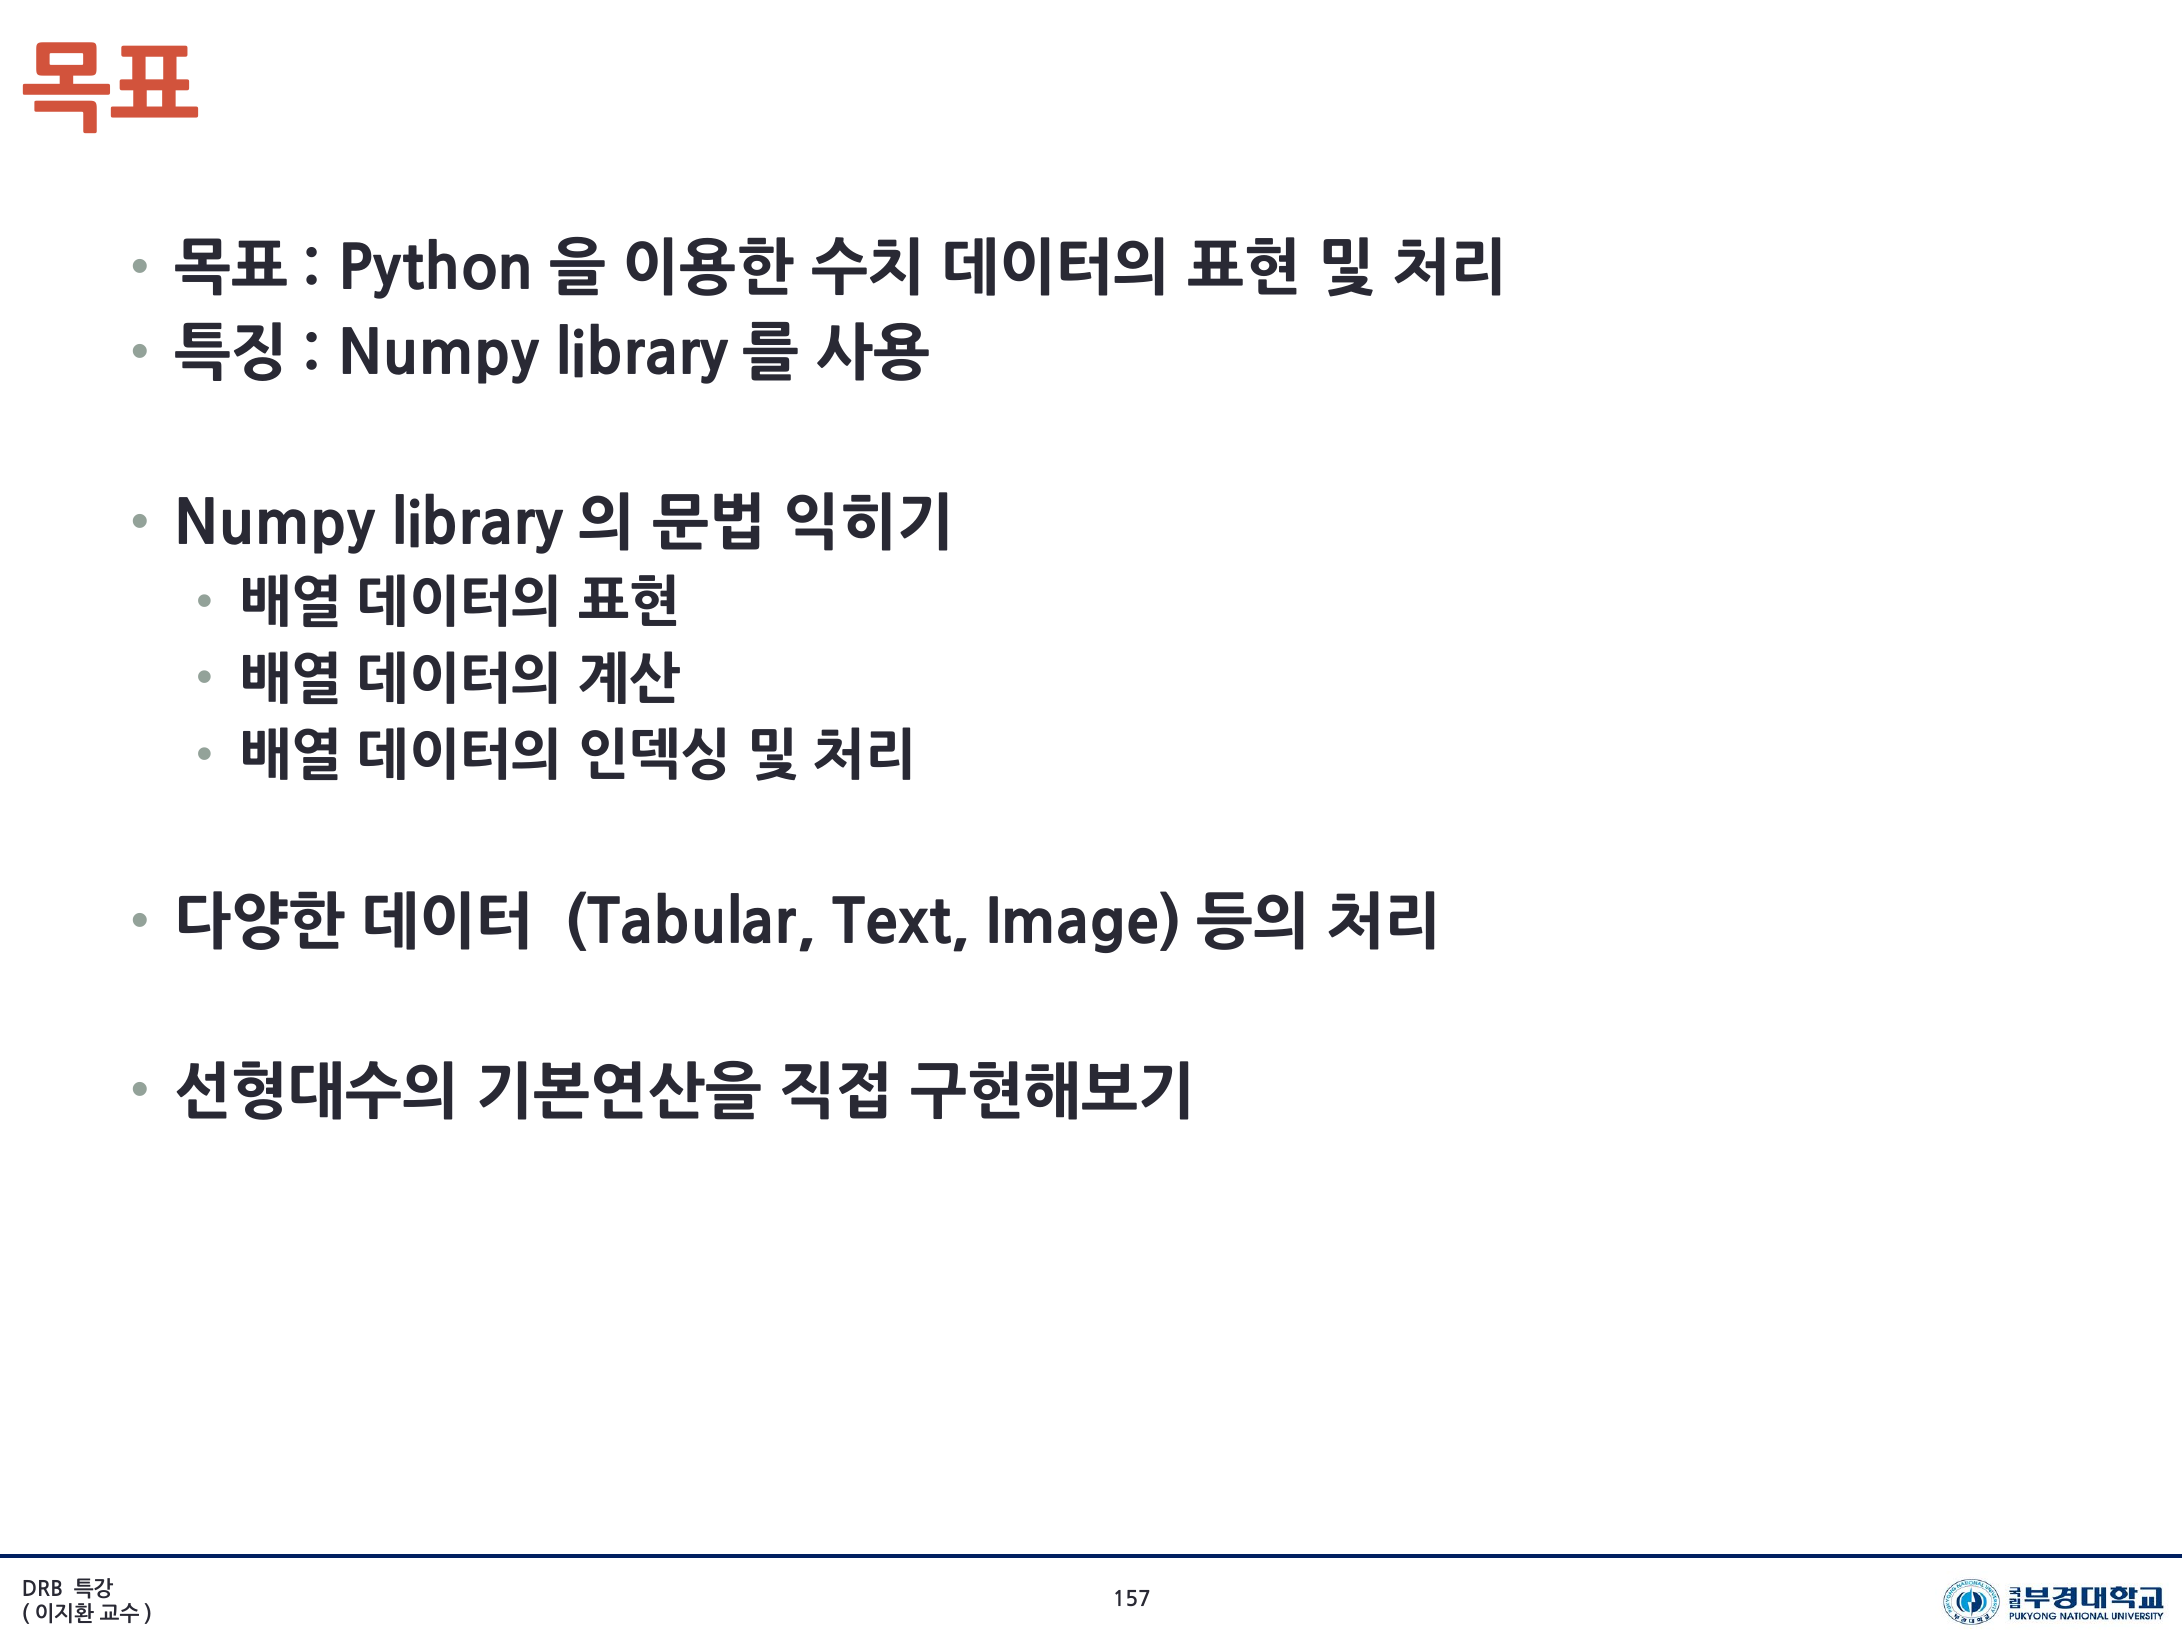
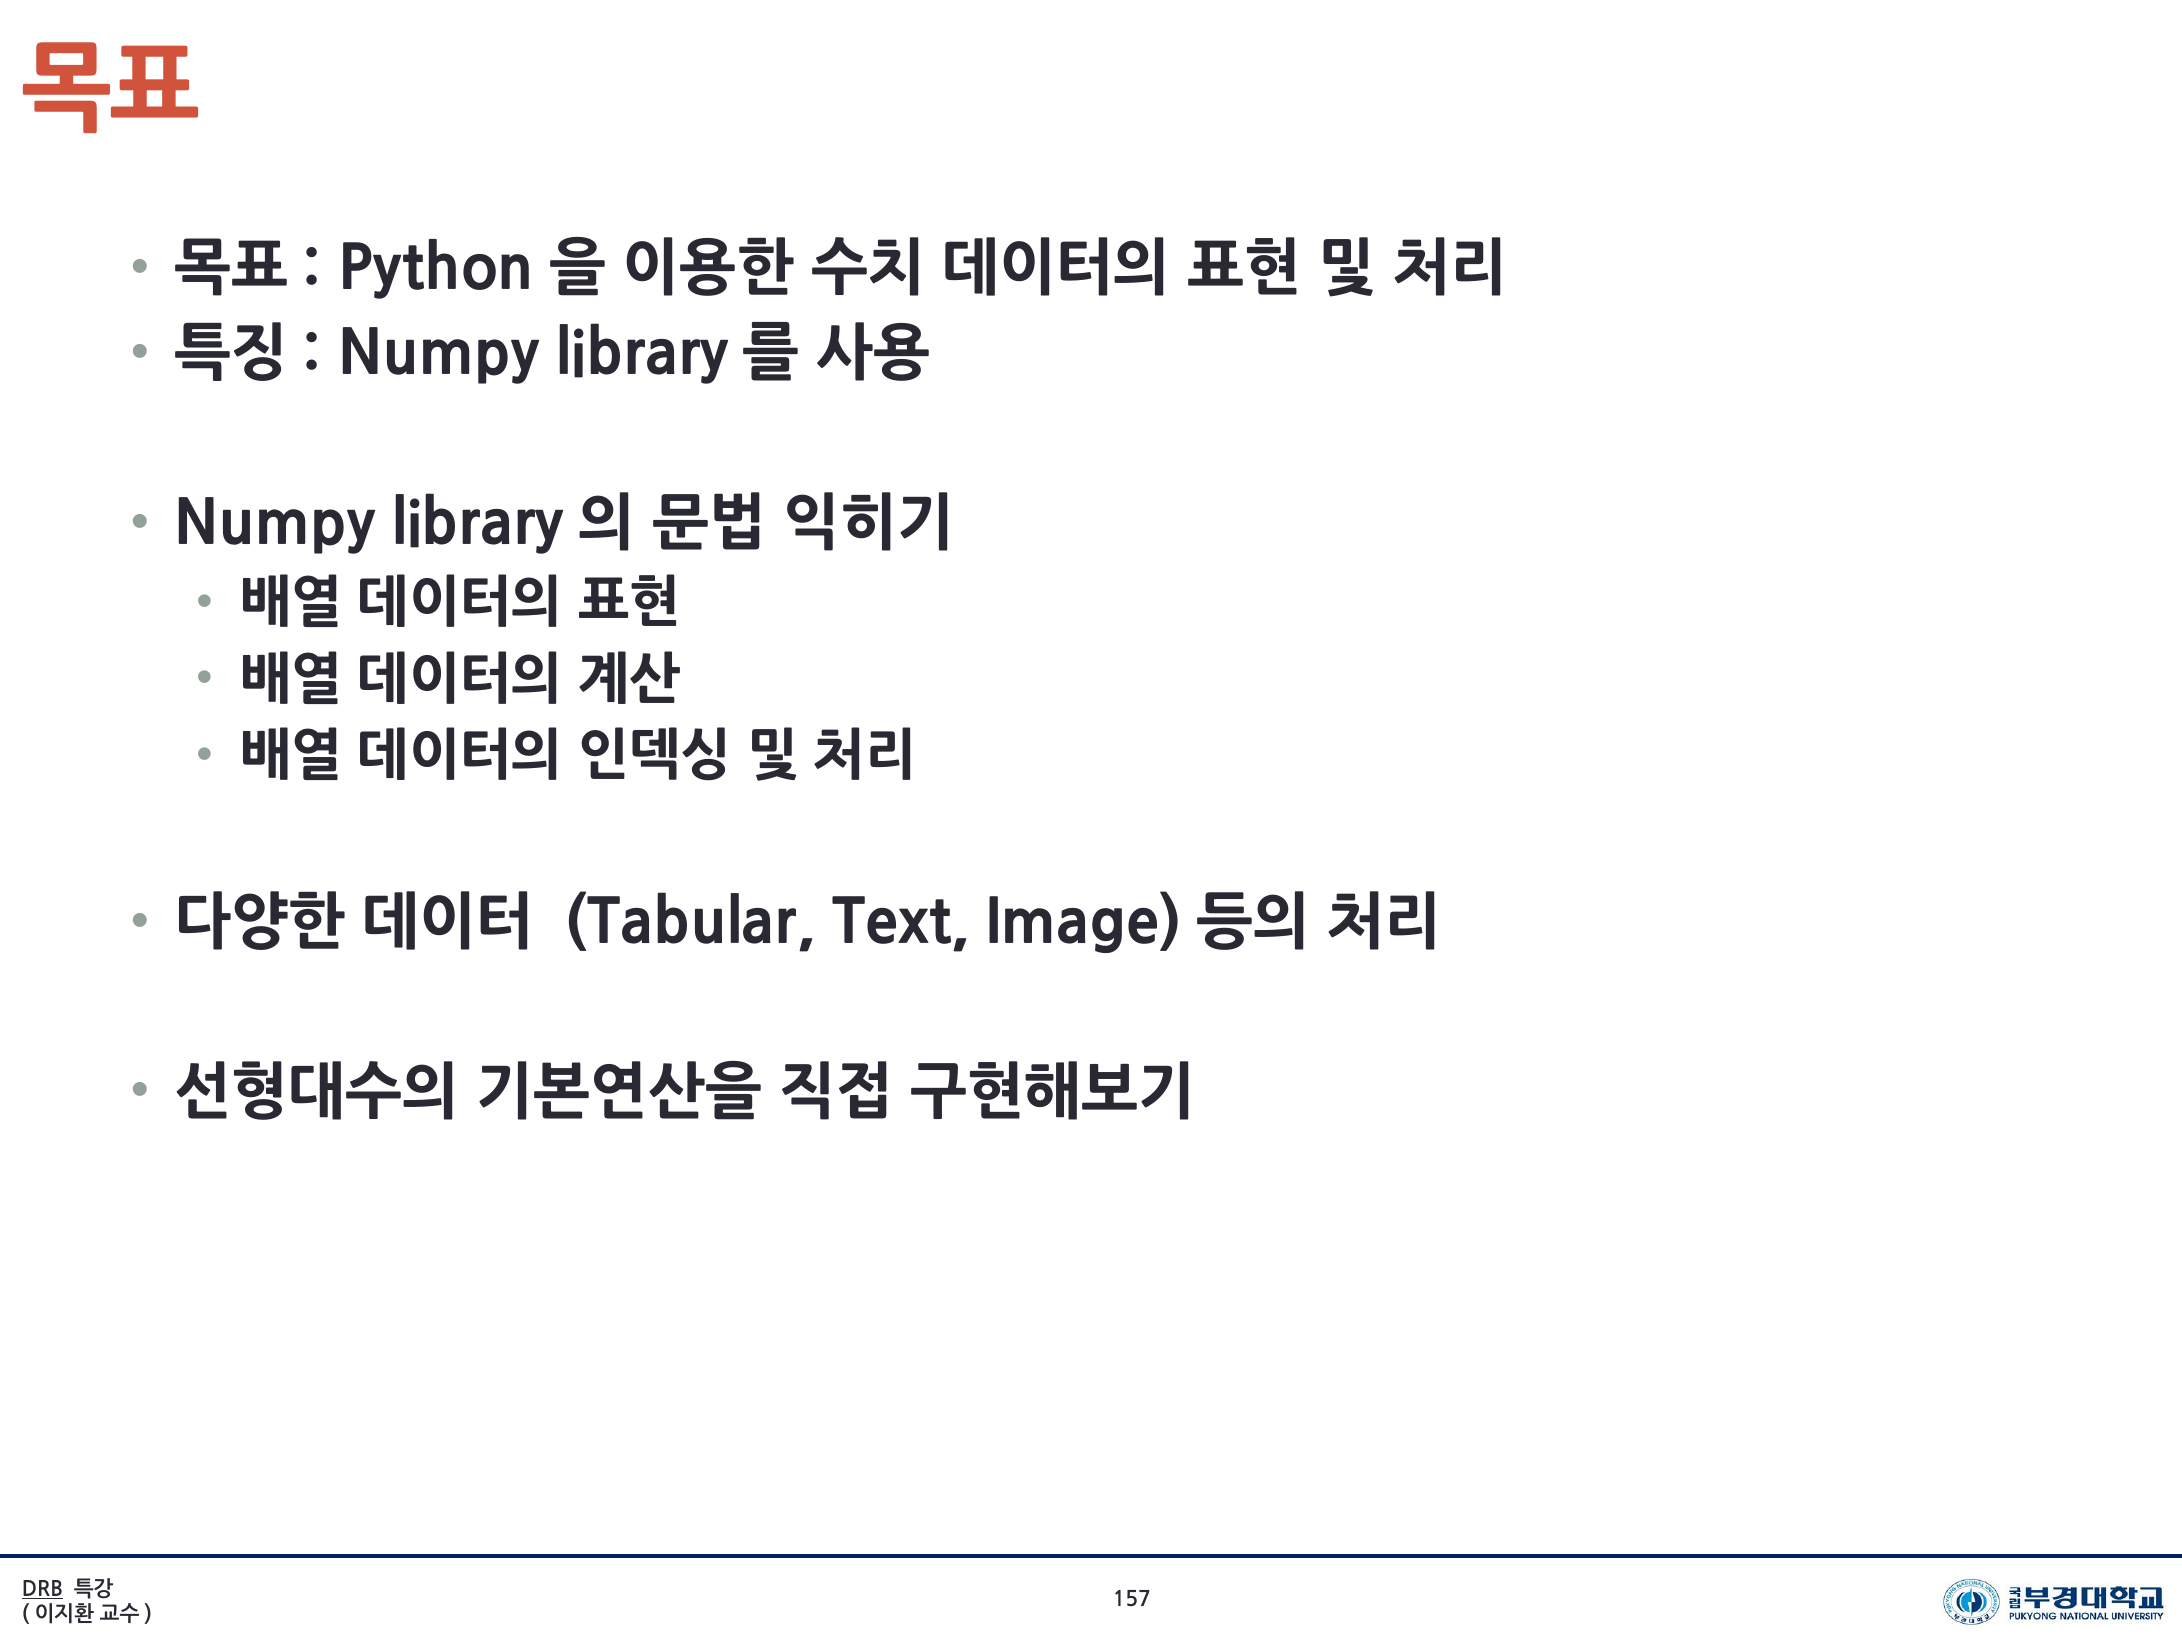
DRB underline: none -> present
